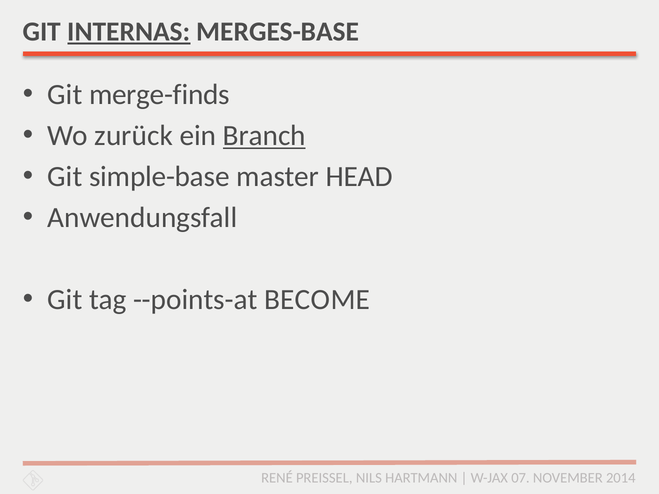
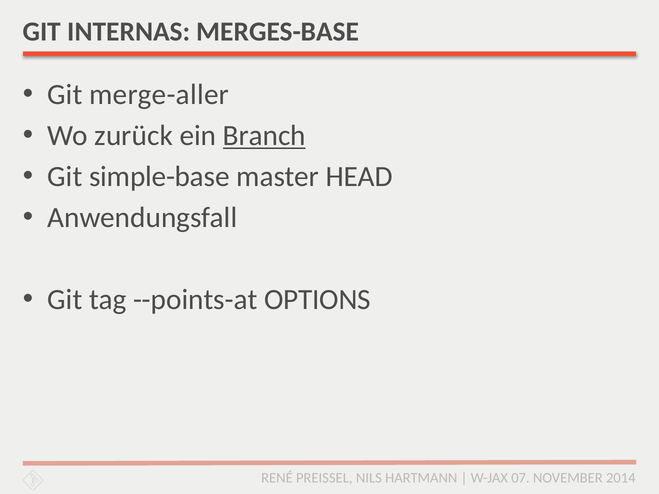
INTERNAS underline: present -> none
merge-finds: merge-finds -> merge-aller
BECOME: BECOME -> OPTIONS
